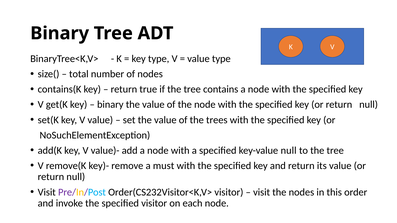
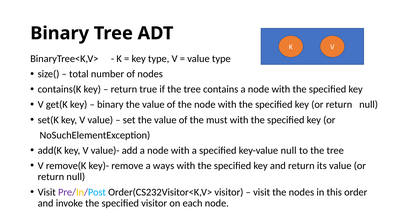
trees: trees -> must
must: must -> ways
